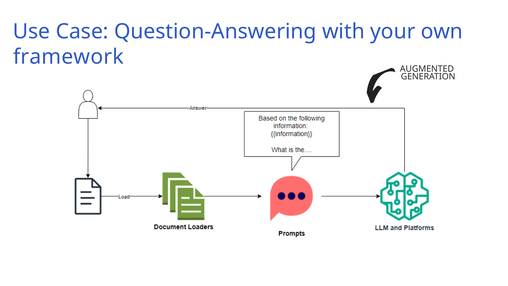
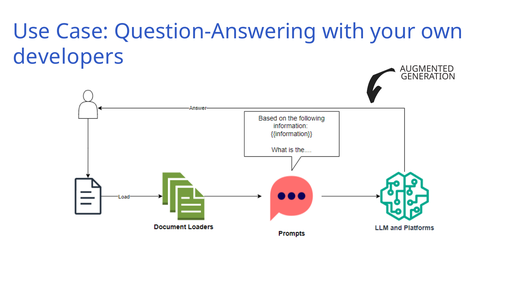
framework: framework -> developers
